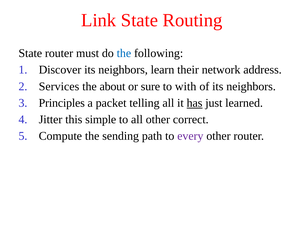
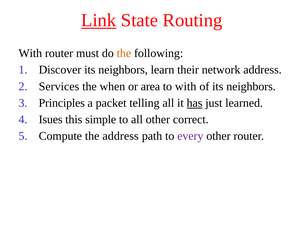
Link underline: none -> present
State at (30, 53): State -> With
the at (124, 53) colour: blue -> orange
about: about -> when
sure: sure -> area
Jitter: Jitter -> Isues
the sending: sending -> address
